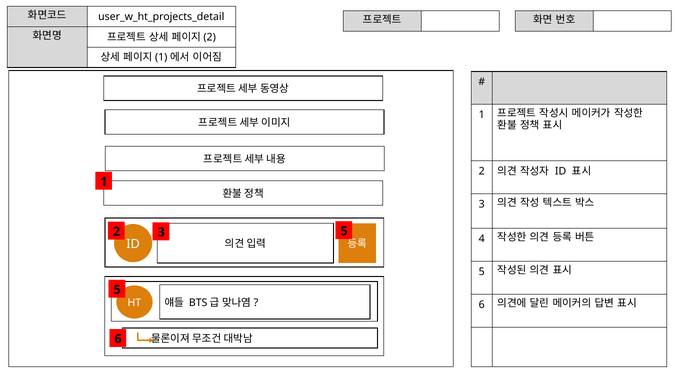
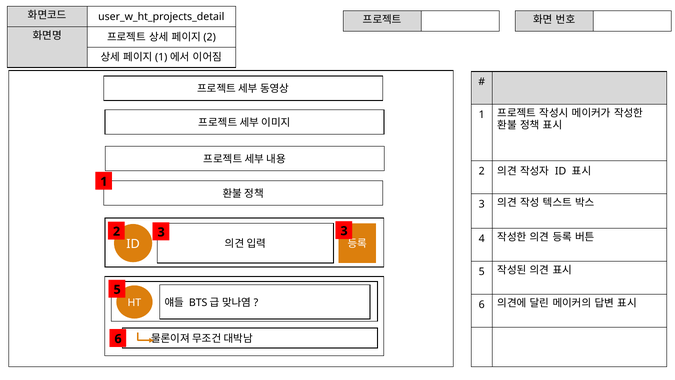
3 5: 5 -> 3
